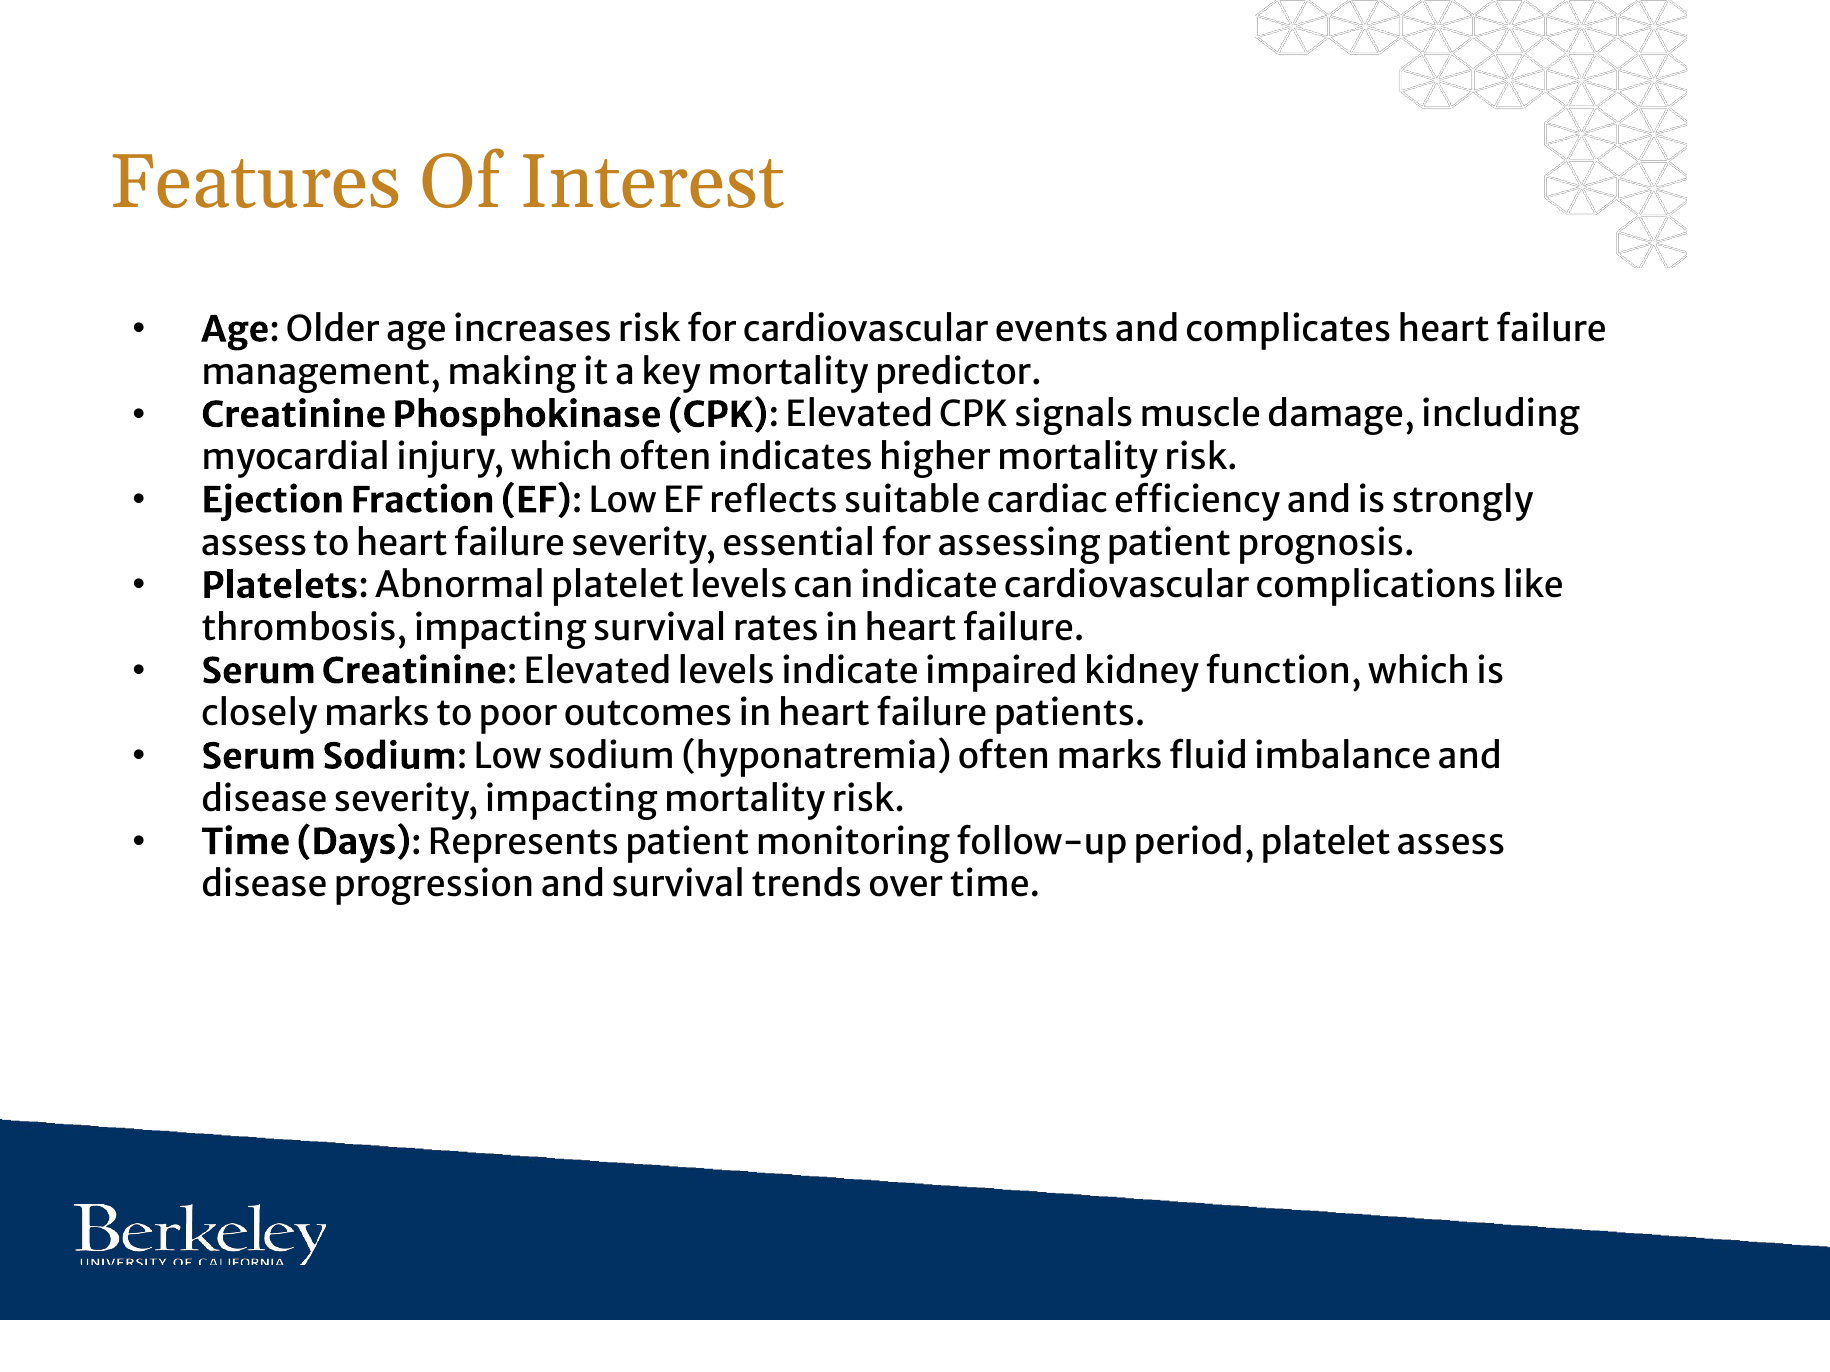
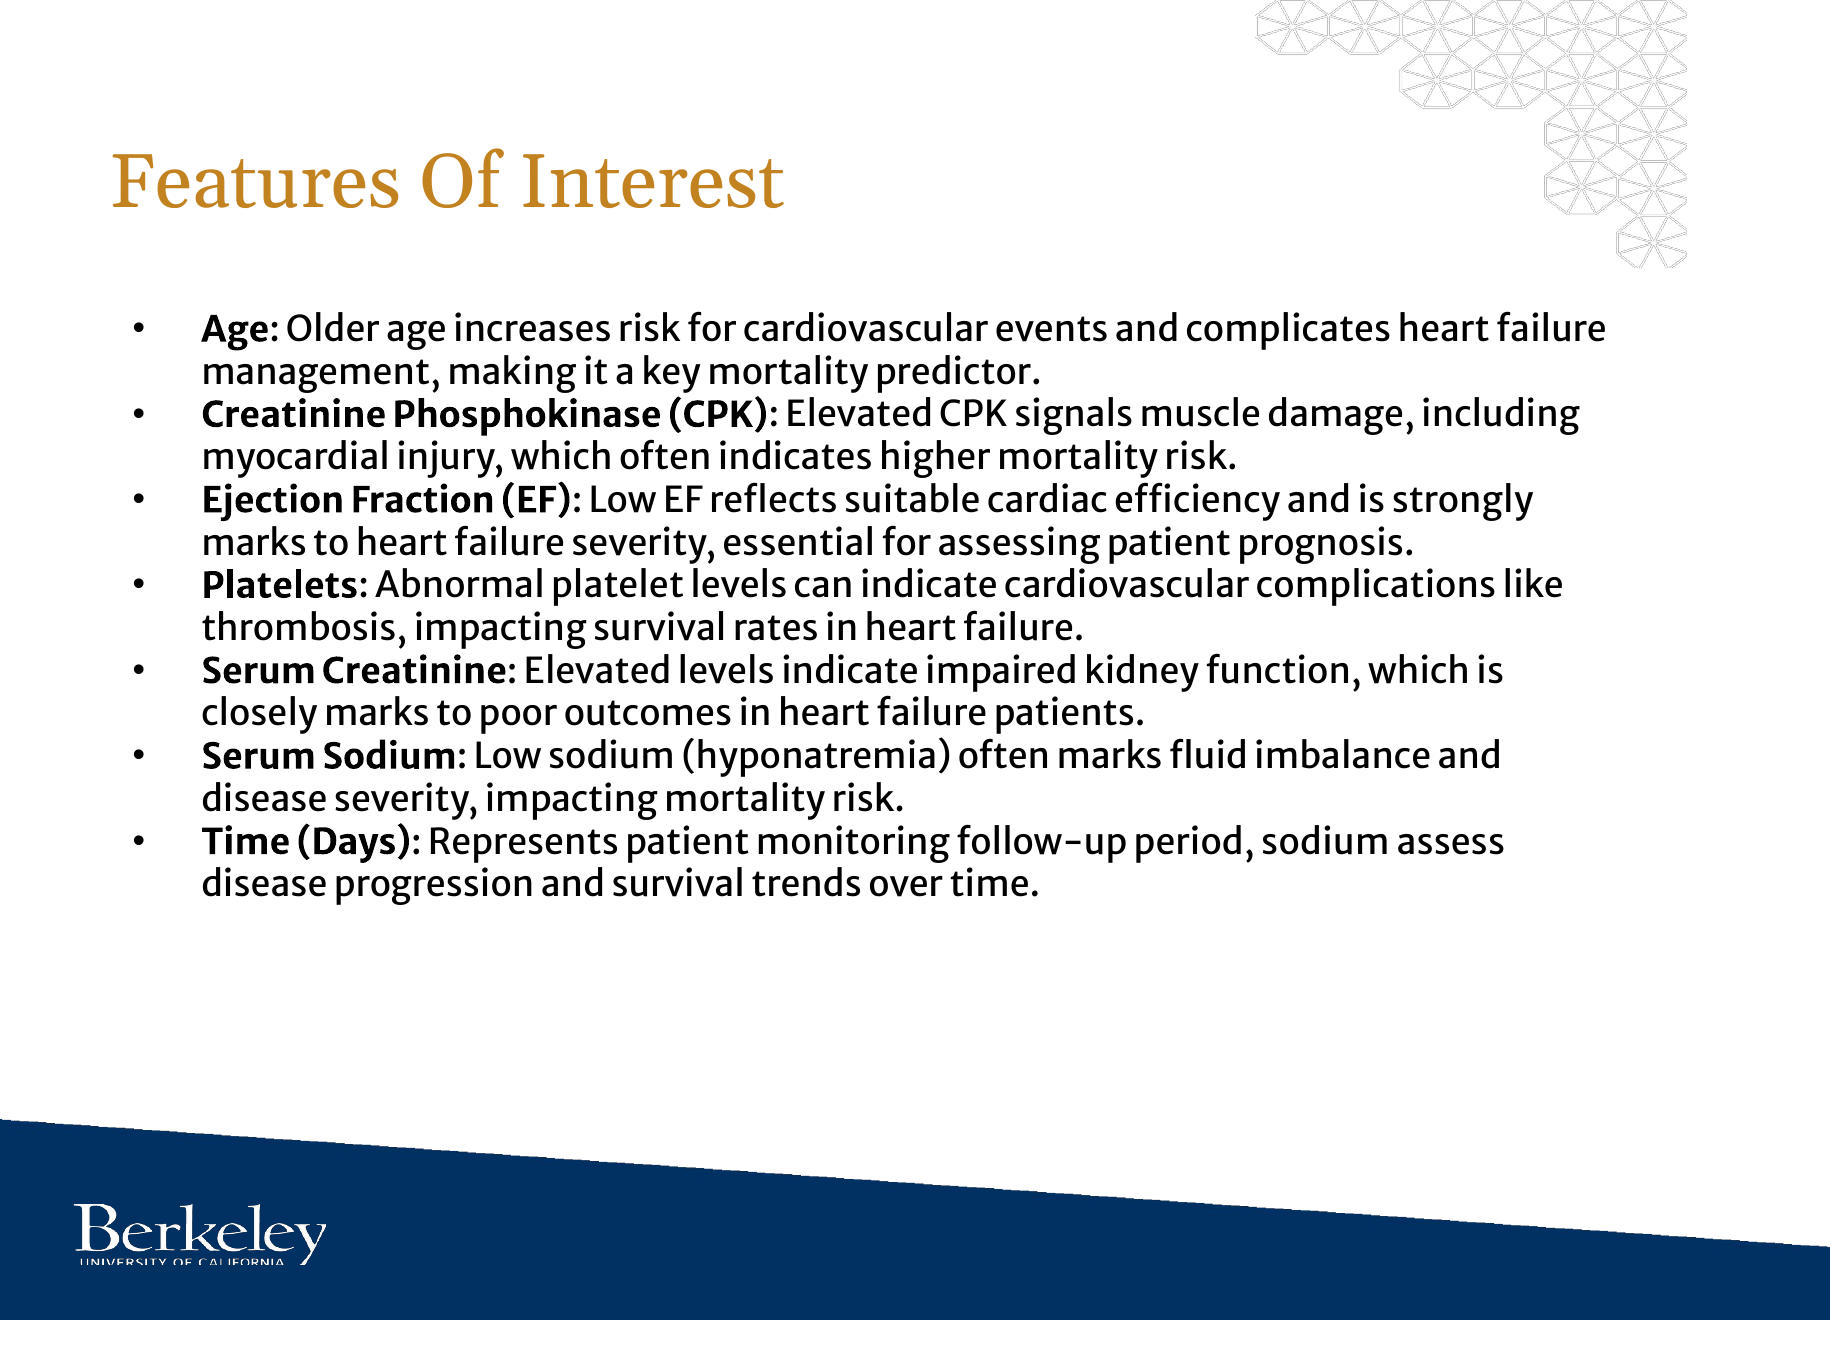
assess at (254, 544): assess -> marks
period platelet: platelet -> sodium
